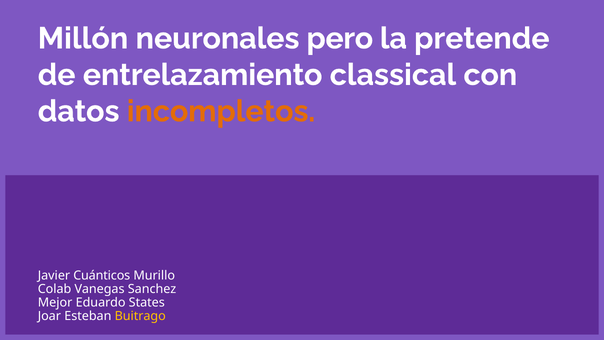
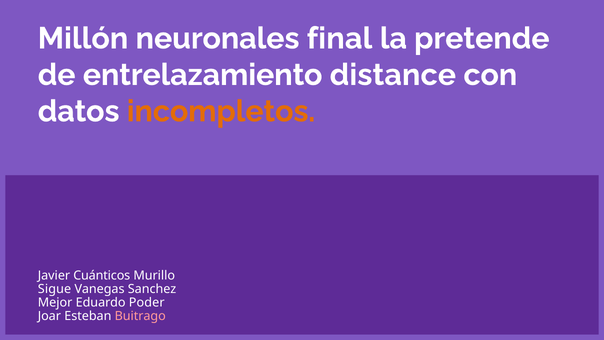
pero: pero -> final
classical: classical -> distance
Colab: Colab -> Sigue
States: States -> Poder
Buitrago colour: yellow -> pink
